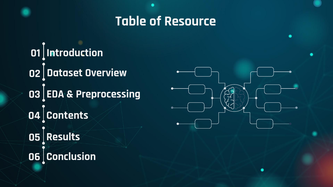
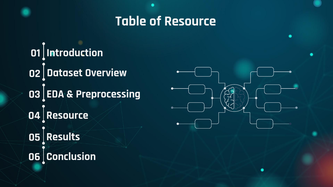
Contents at (67, 115): Contents -> Resource
